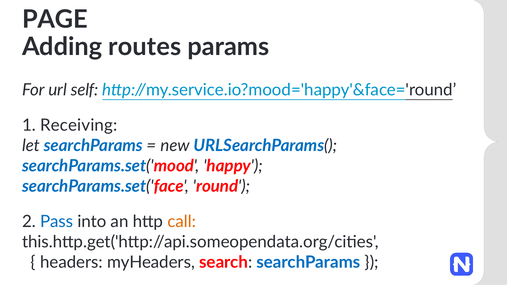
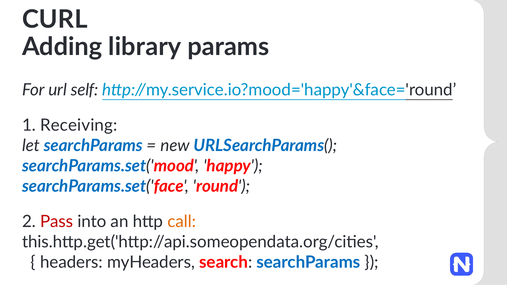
PAGE: PAGE -> CURL
routes: routes -> library
Pass colour: blue -> red
